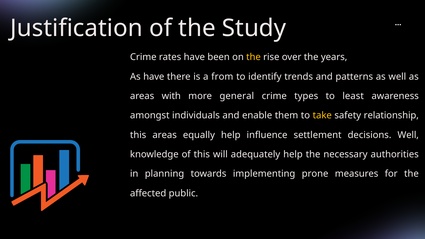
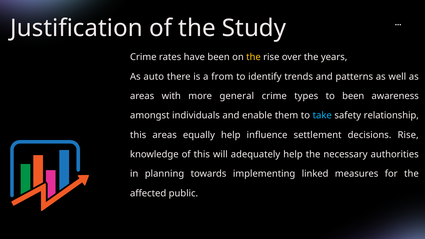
As have: have -> auto
to least: least -> been
take colour: yellow -> light blue
decisions Well: Well -> Rise
prone: prone -> linked
